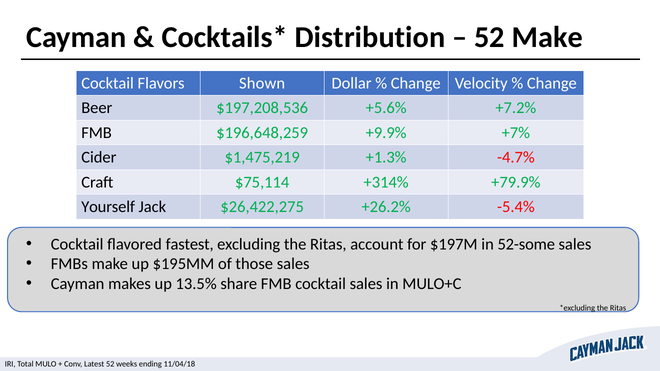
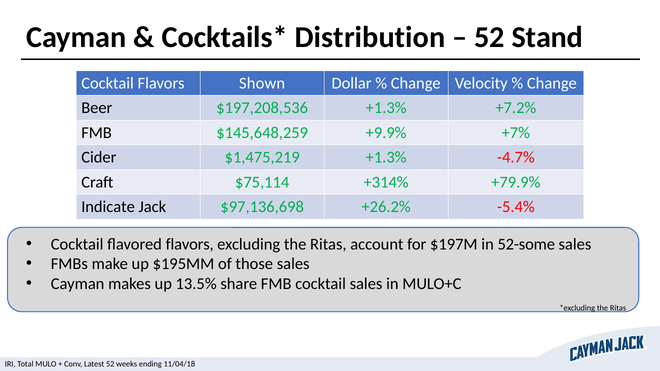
52 Make: Make -> Stand
$197,208,536 +5.6%: +5.6% -> +1.3%
$196,648,259: $196,648,259 -> $145,648,259
Yourself: Yourself -> Indicate
$26,422,275: $26,422,275 -> $97,136,698
flavored fastest: fastest -> flavors
